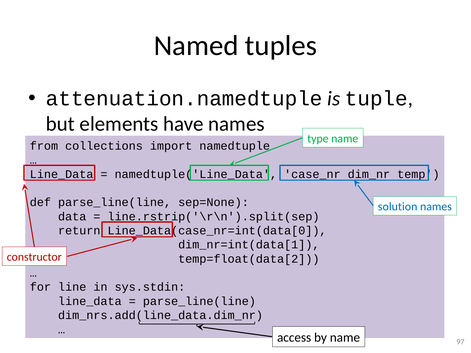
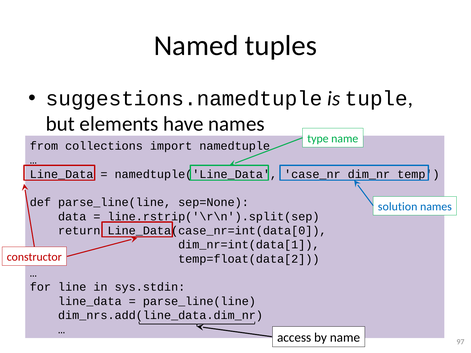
attenuation.namedtuple: attenuation.namedtuple -> suggestions.namedtuple
